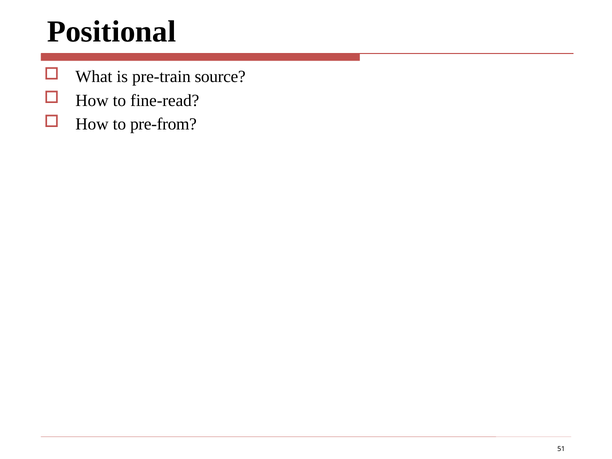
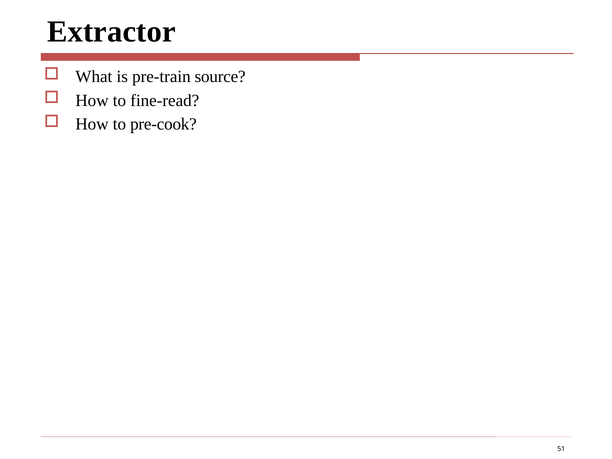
Positional: Positional -> Extractor
pre-from: pre-from -> pre-cook
